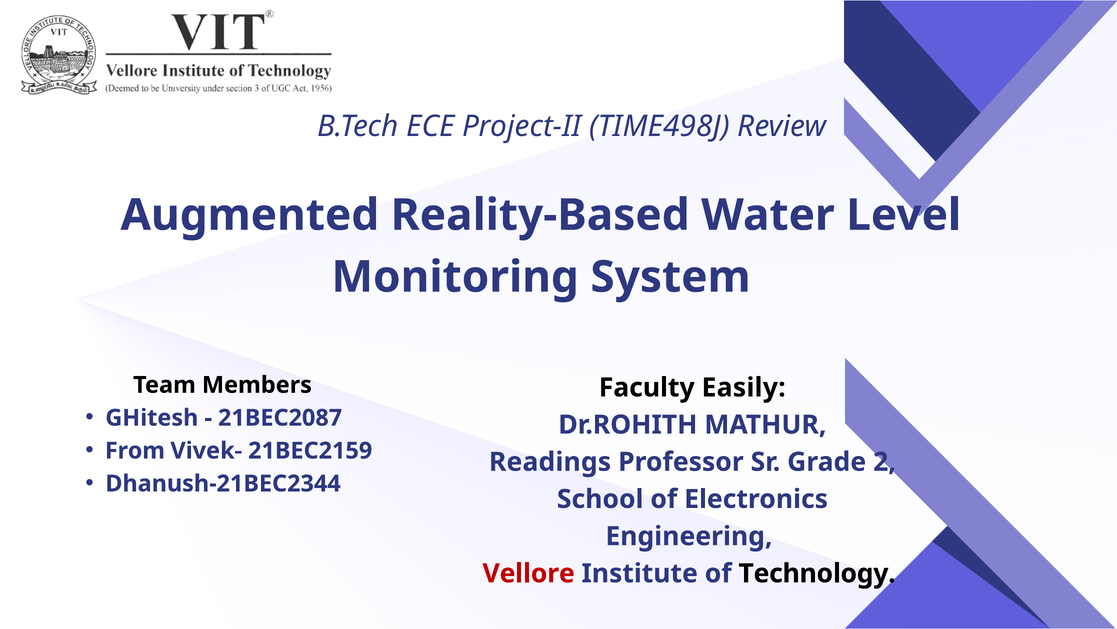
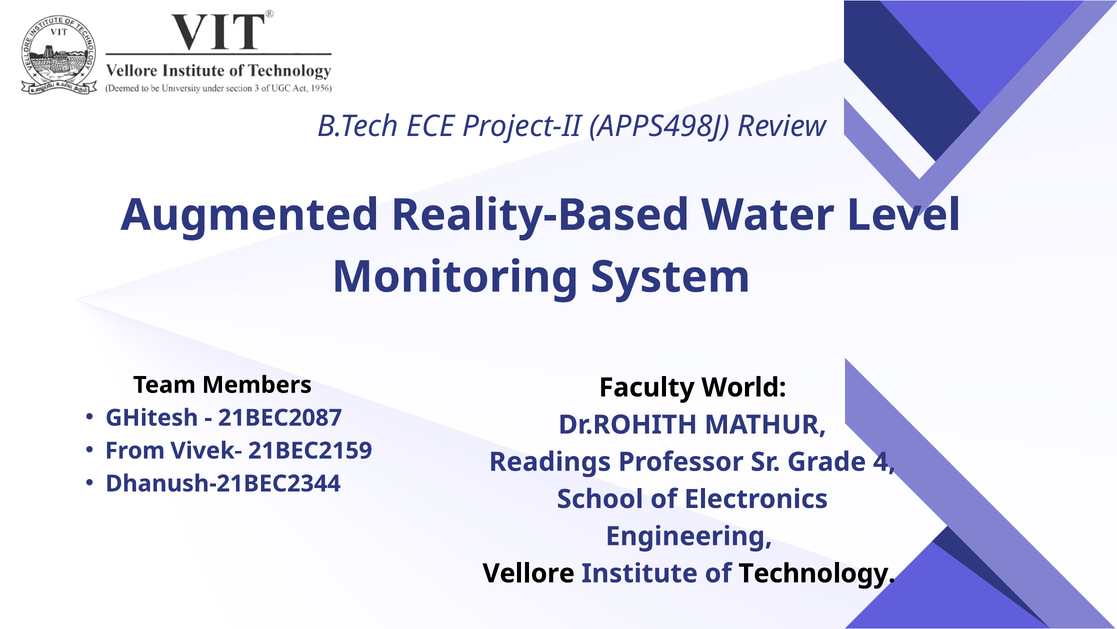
TIME498J: TIME498J -> APPS498J
Easily: Easily -> World
2: 2 -> 4
Vellore colour: red -> black
